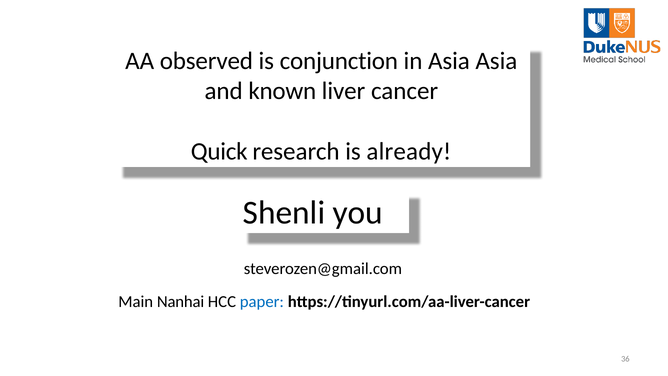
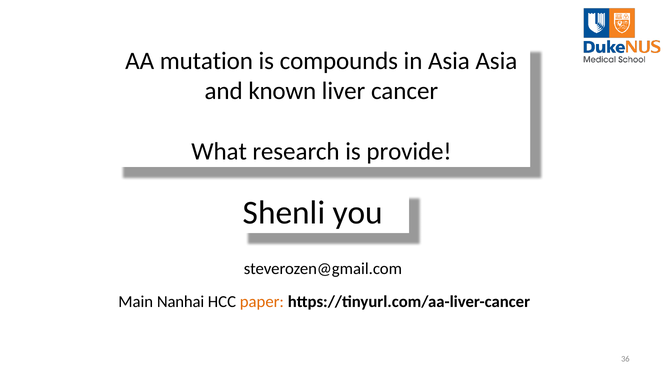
observed: observed -> mutation
conjunction: conjunction -> compounds
Quick: Quick -> What
already: already -> provide
paper colour: blue -> orange
